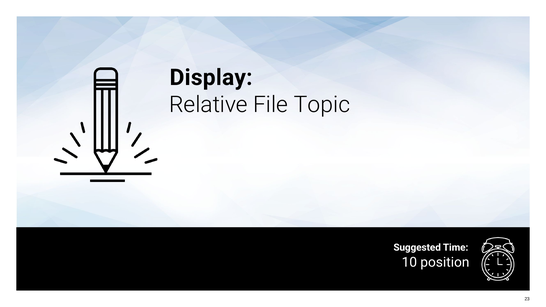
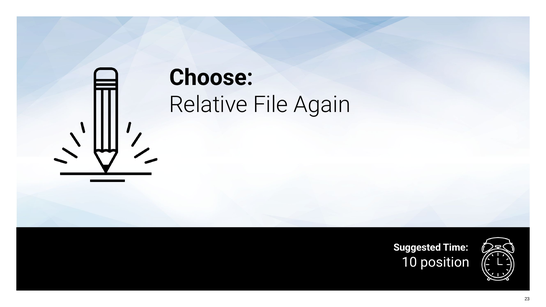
Display: Display -> Choose
Topic: Topic -> Again
